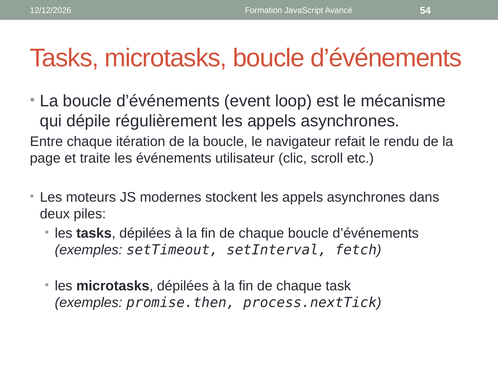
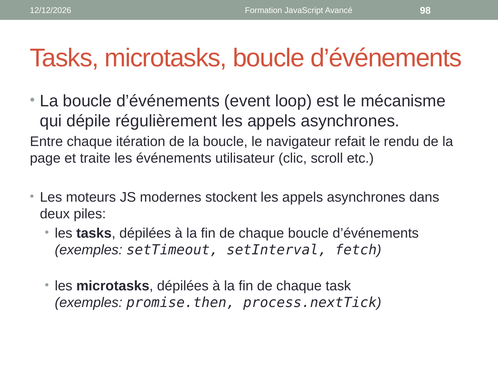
54: 54 -> 98
